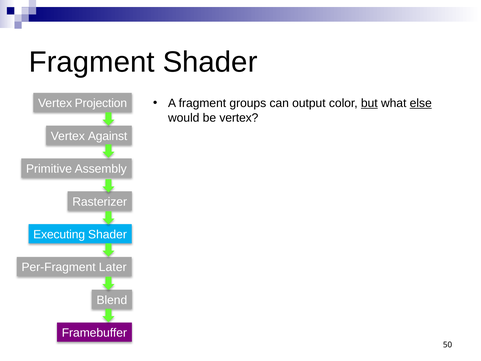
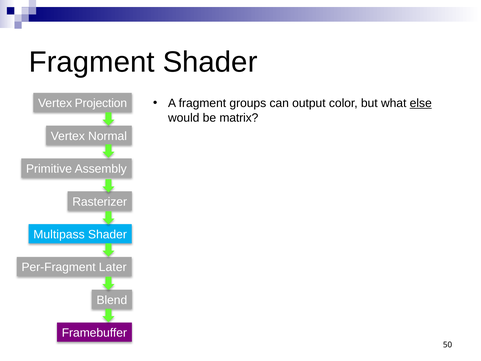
but underline: present -> none
be vertex: vertex -> matrix
Against: Against -> Normal
Executing: Executing -> Multipass
